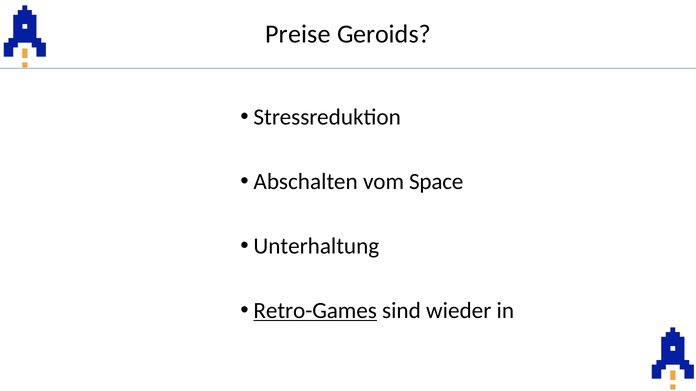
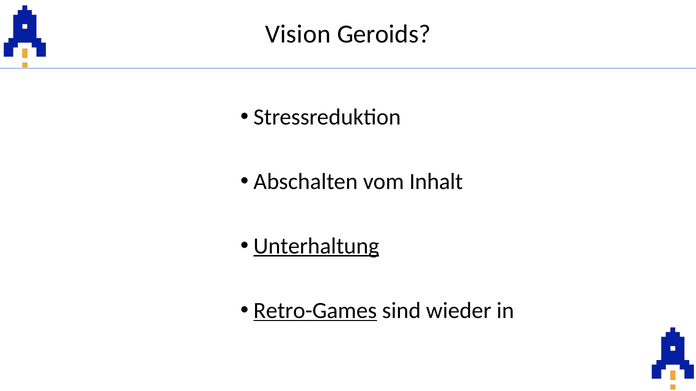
Preise: Preise -> Vision
Space: Space -> Inhalt
Unterhaltung underline: none -> present
